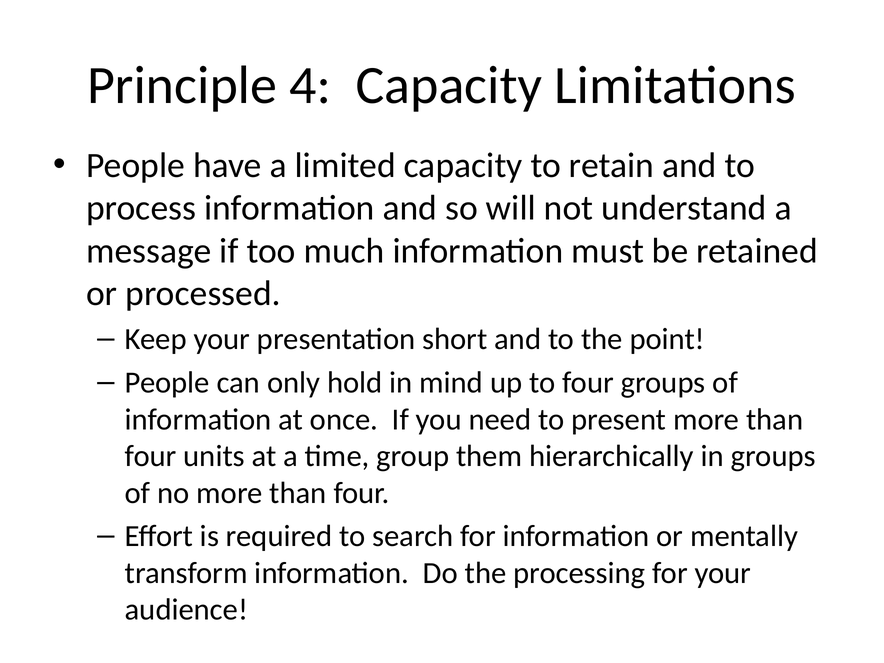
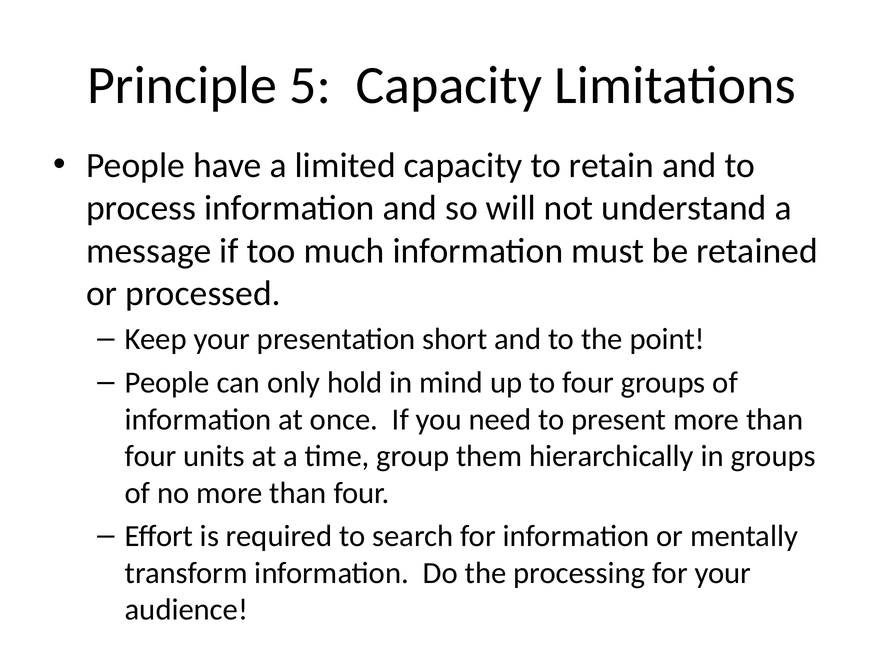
4: 4 -> 5
